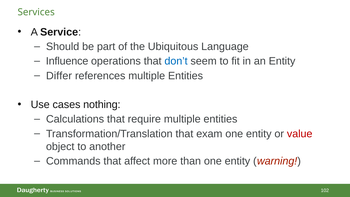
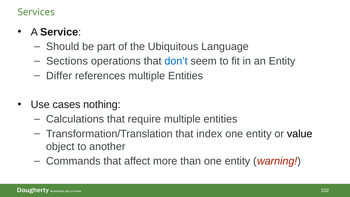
Influence: Influence -> Sections
exam: exam -> index
value colour: red -> black
